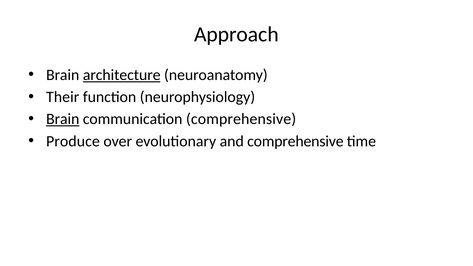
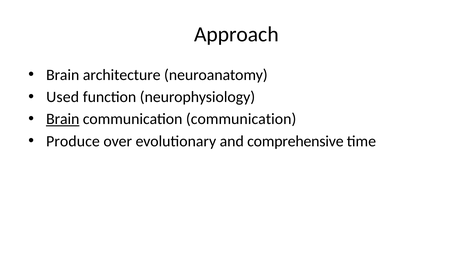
architecture underline: present -> none
Their: Their -> Used
communication comprehensive: comprehensive -> communication
